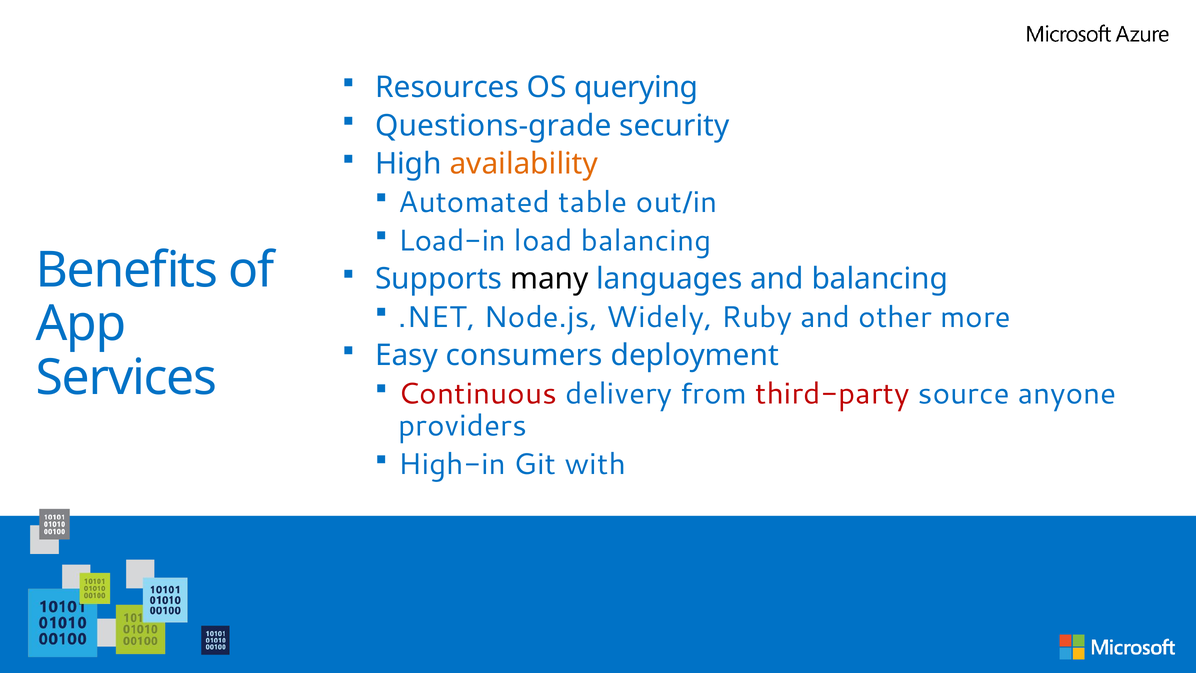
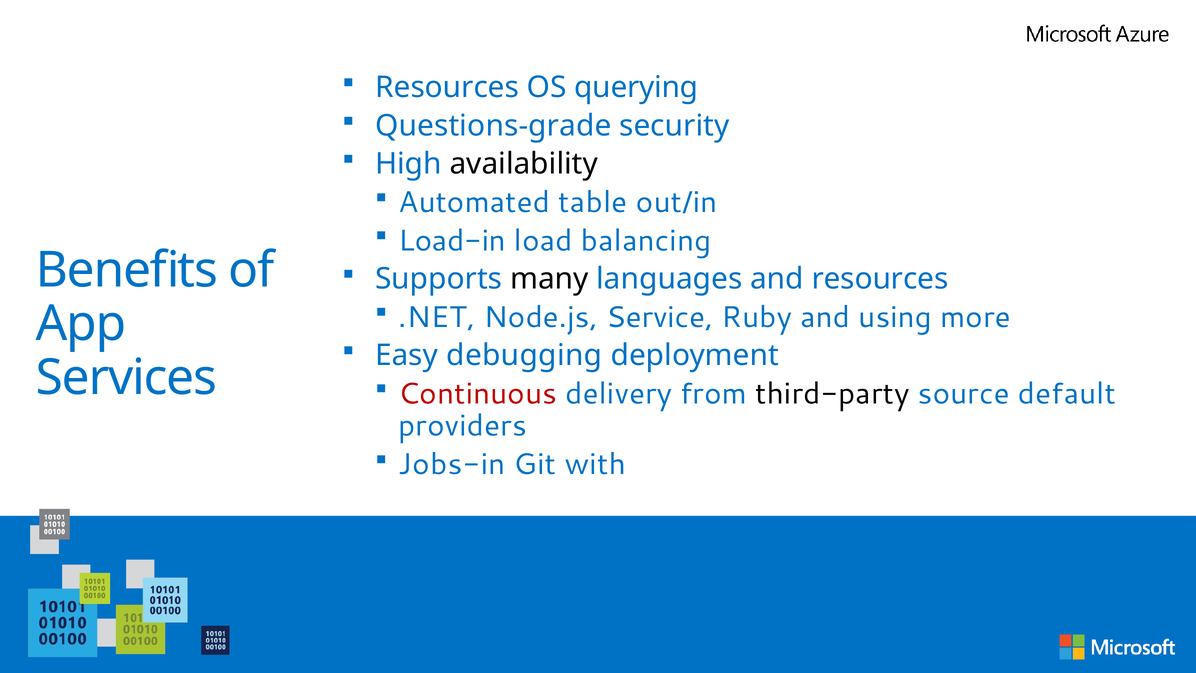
availability colour: orange -> black
and balancing: balancing -> resources
Widely: Widely -> Service
other: other -> using
consumers: consumers -> debugging
third-party colour: red -> black
anyone: anyone -> default
High-in: High-in -> Jobs-in
